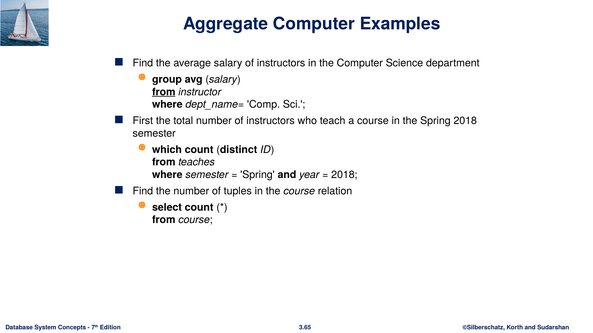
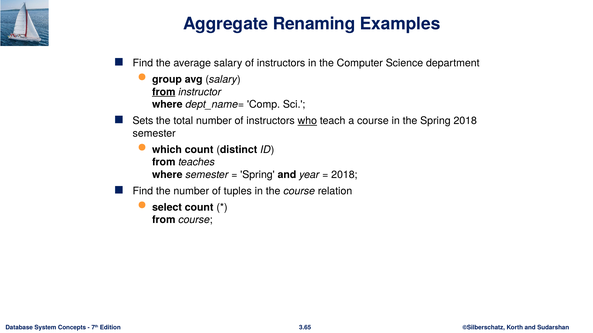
Aggregate Computer: Computer -> Renaming
First: First -> Sets
who underline: none -> present
